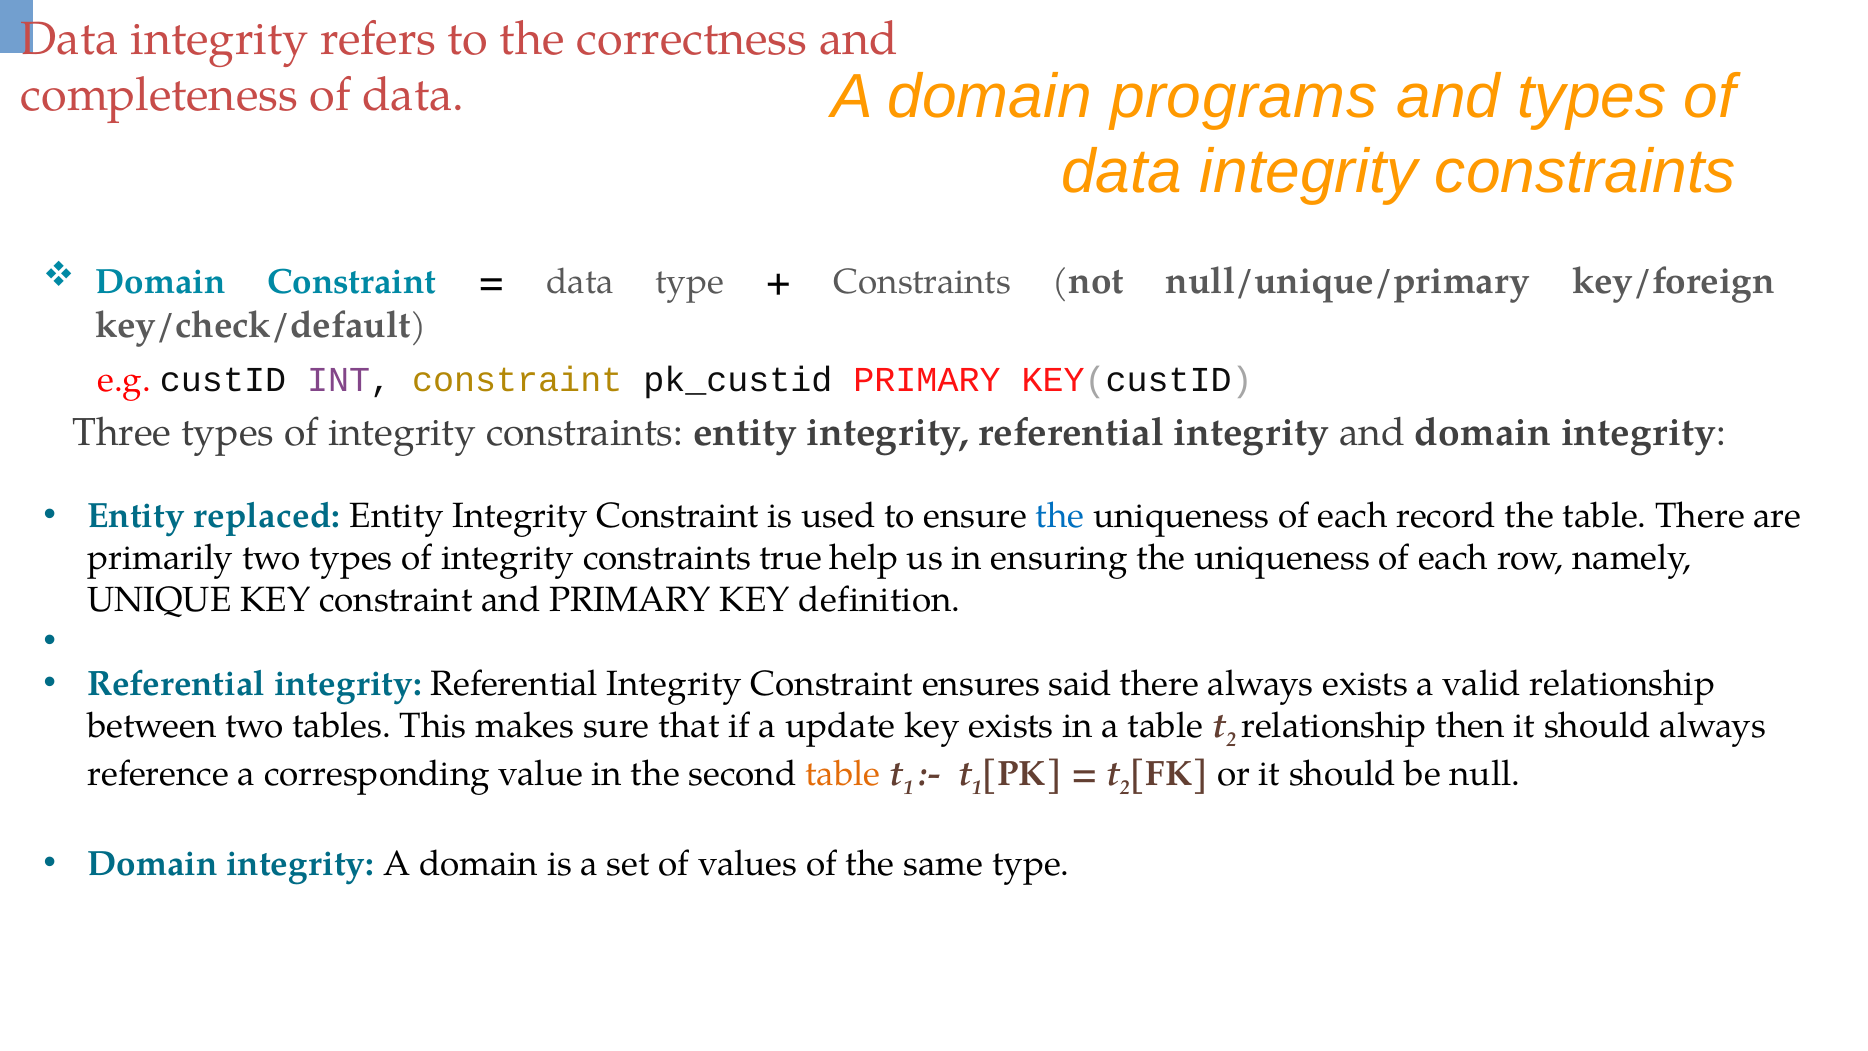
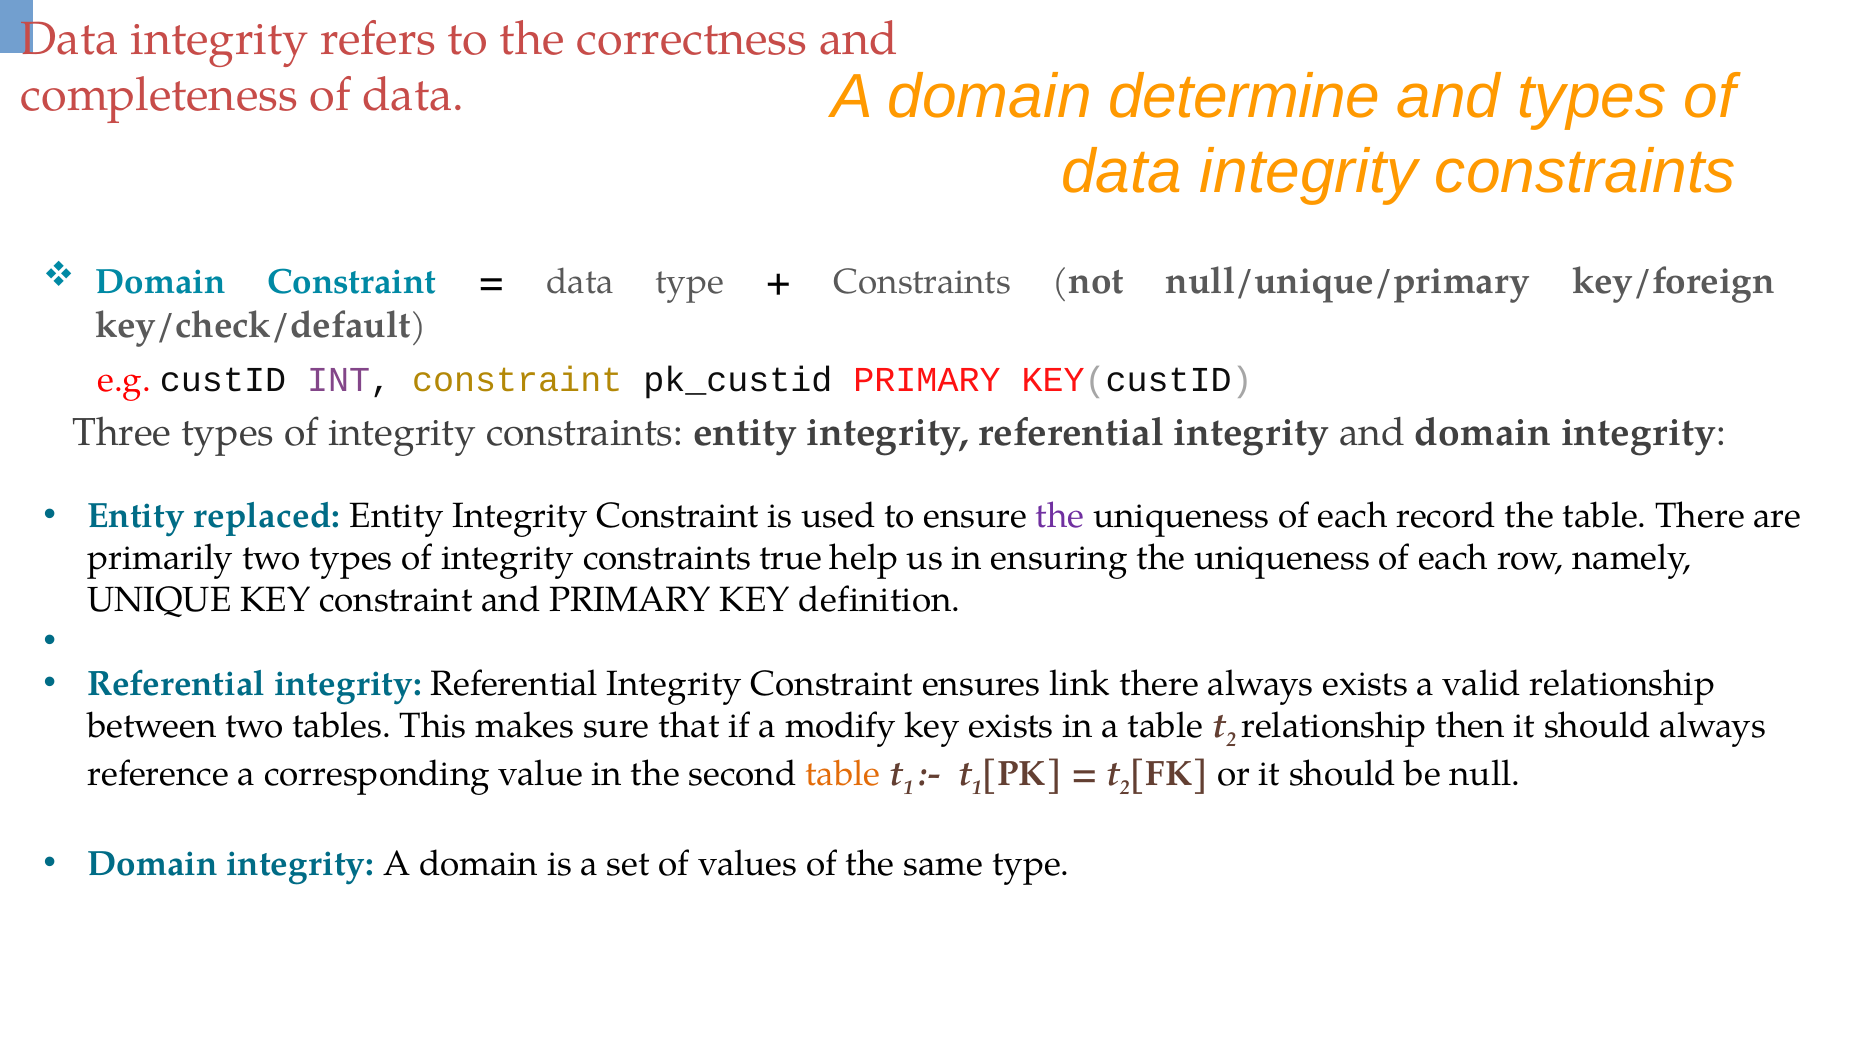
programs: programs -> determine
the at (1060, 516) colour: blue -> purple
said: said -> link
update: update -> modify
